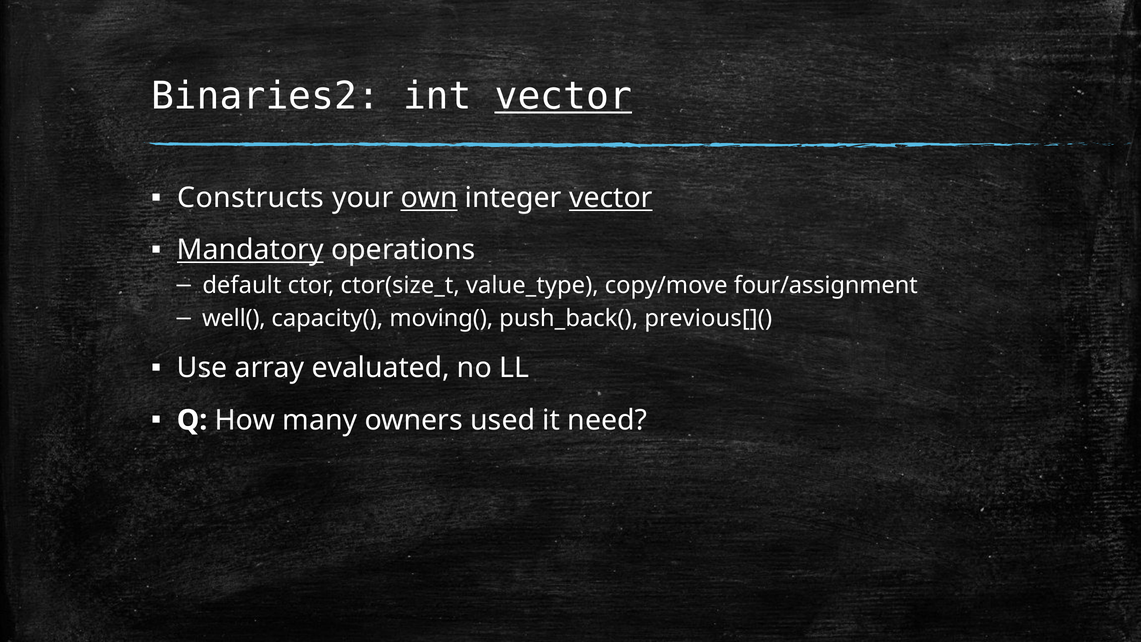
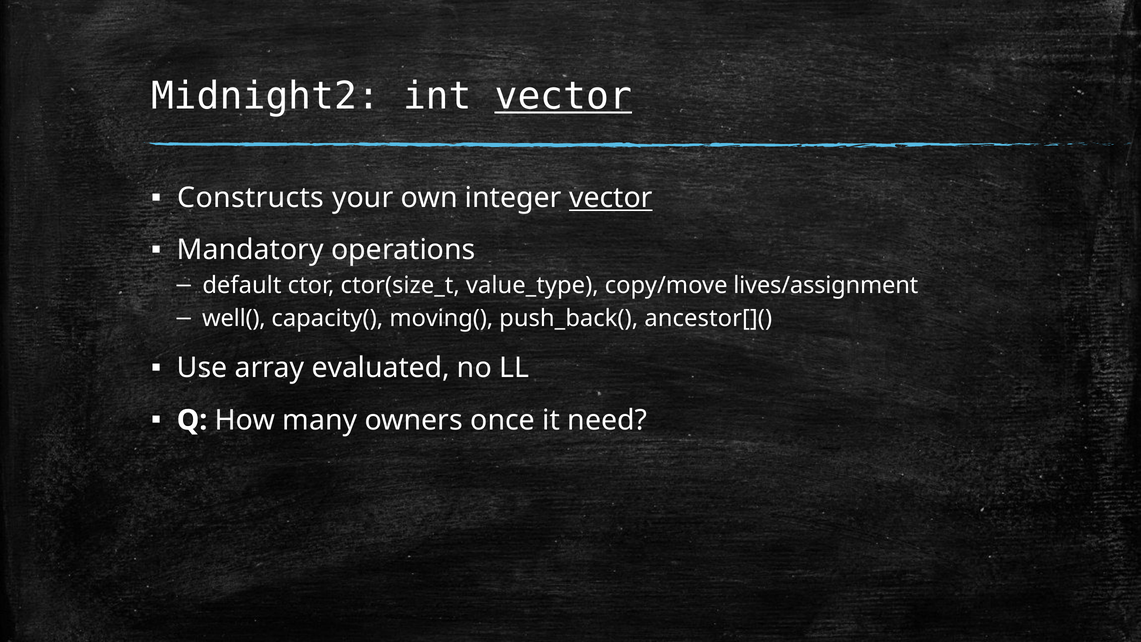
Binaries2: Binaries2 -> Midnight2
own underline: present -> none
Mandatory underline: present -> none
four/assignment: four/assignment -> lives/assignment
previous[](: previous[]( -> ancestor[](
used: used -> once
